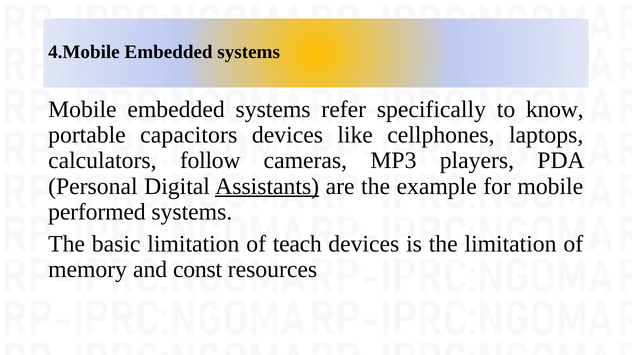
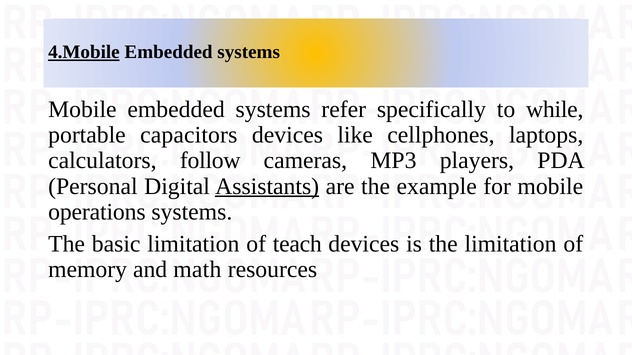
4.Mobile underline: none -> present
know: know -> while
performed: performed -> operations
const: const -> math
